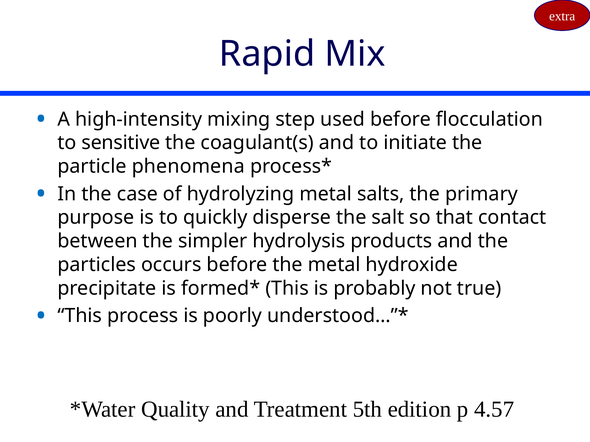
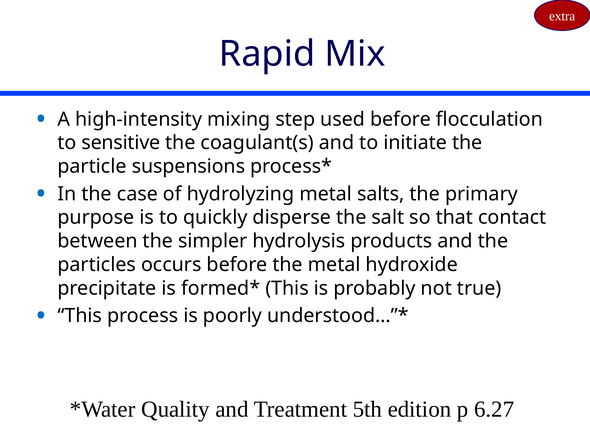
phenomena: phenomena -> suspensions
4.57: 4.57 -> 6.27
